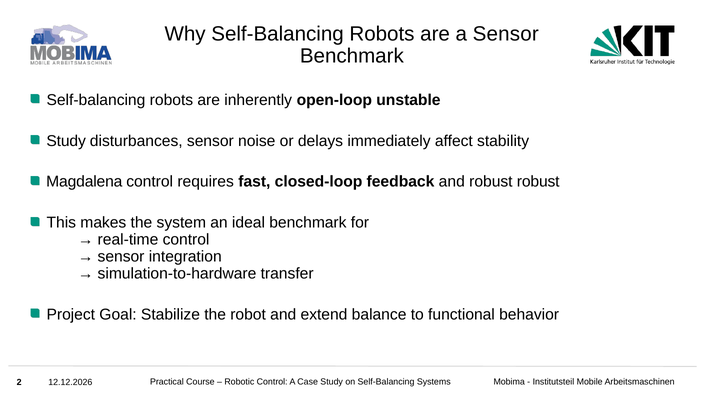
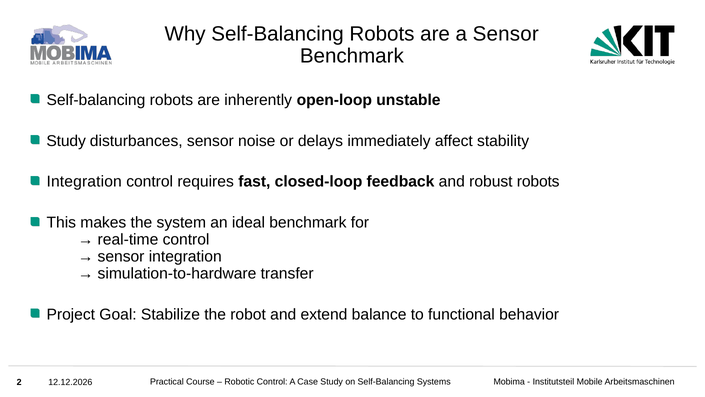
Magdalena at (84, 182): Magdalena -> Integration
robust robust: robust -> robots
